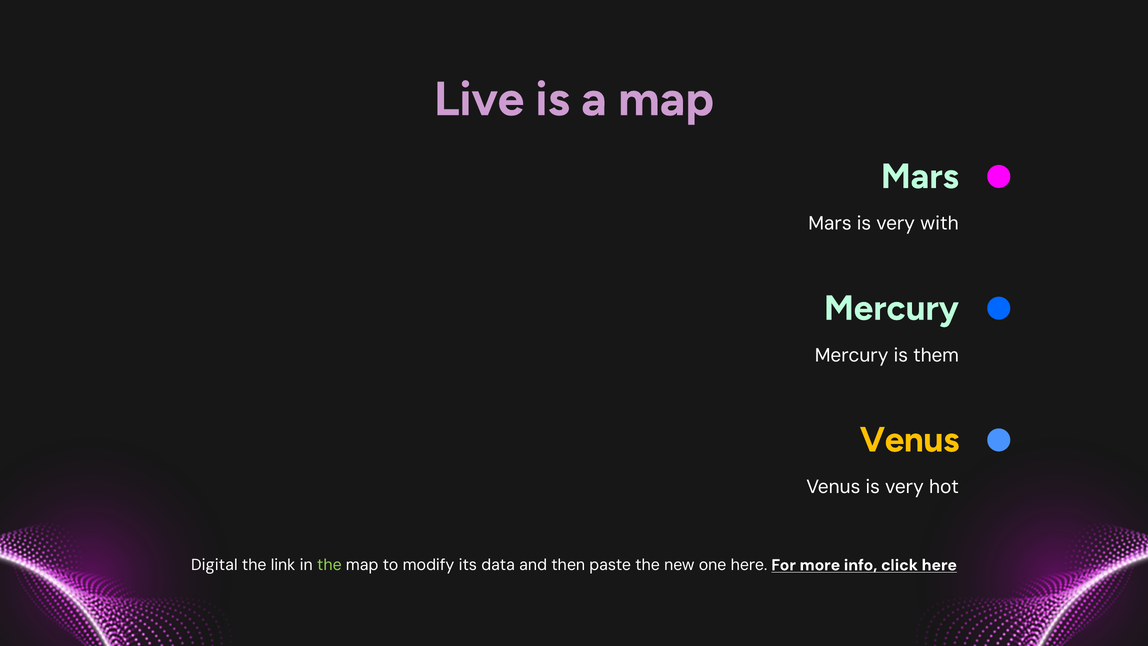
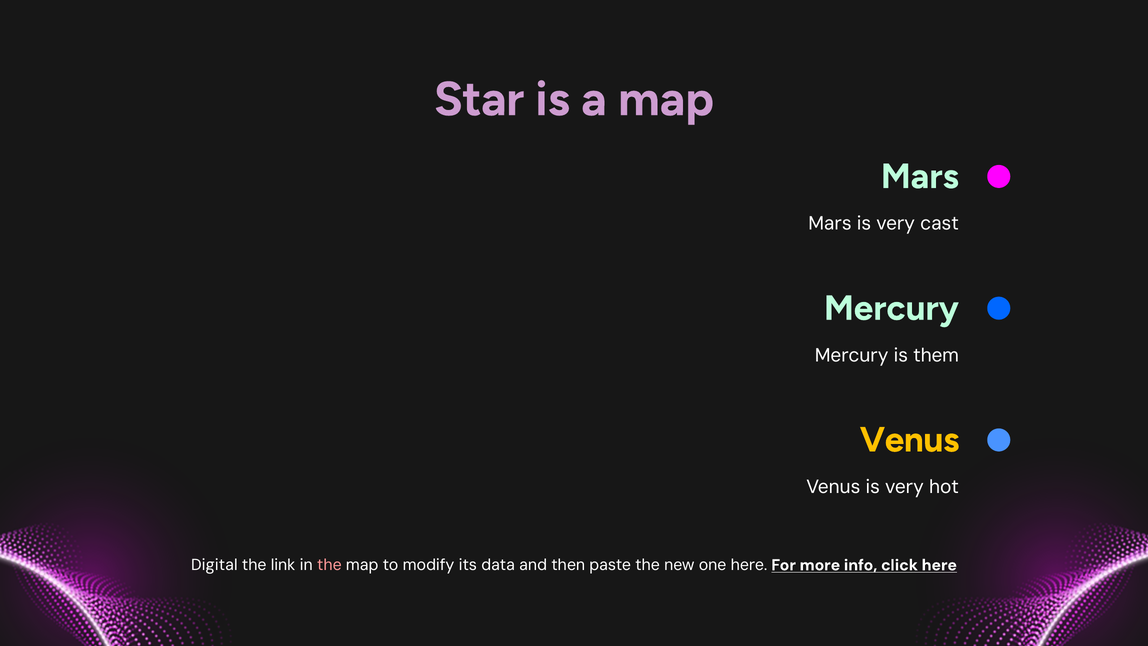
Live: Live -> Star
with: with -> cast
the at (329, 565) colour: light green -> pink
